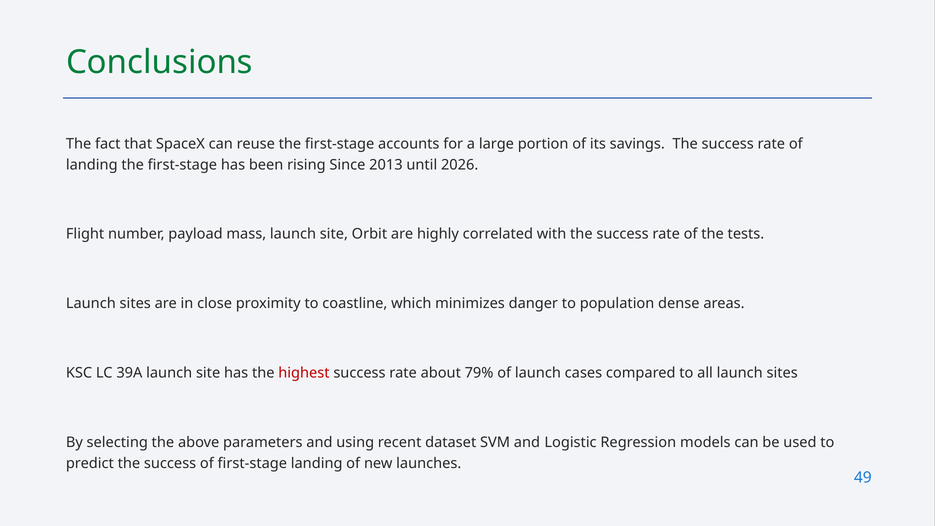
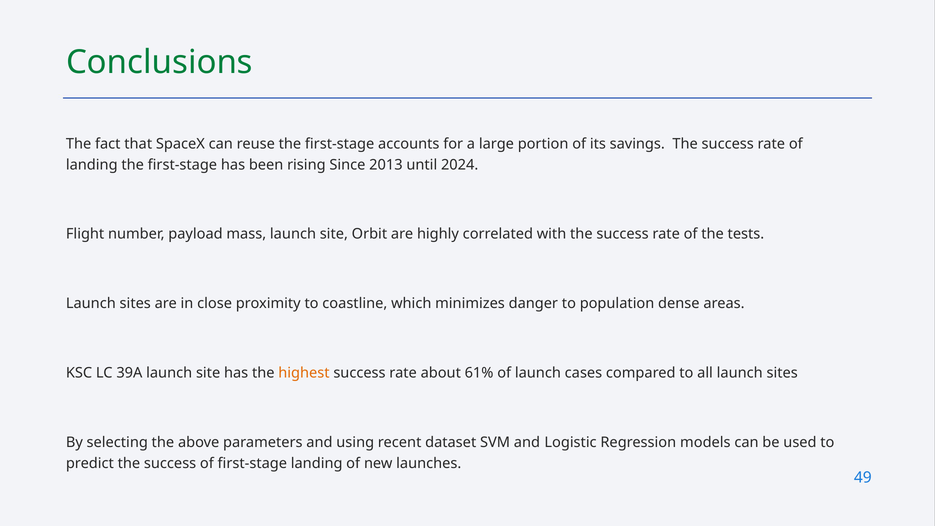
2026: 2026 -> 2024
highest colour: red -> orange
79%: 79% -> 61%
